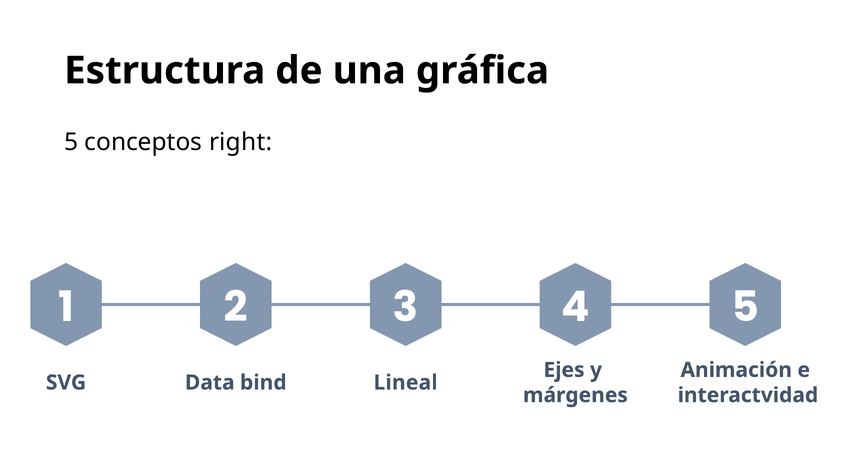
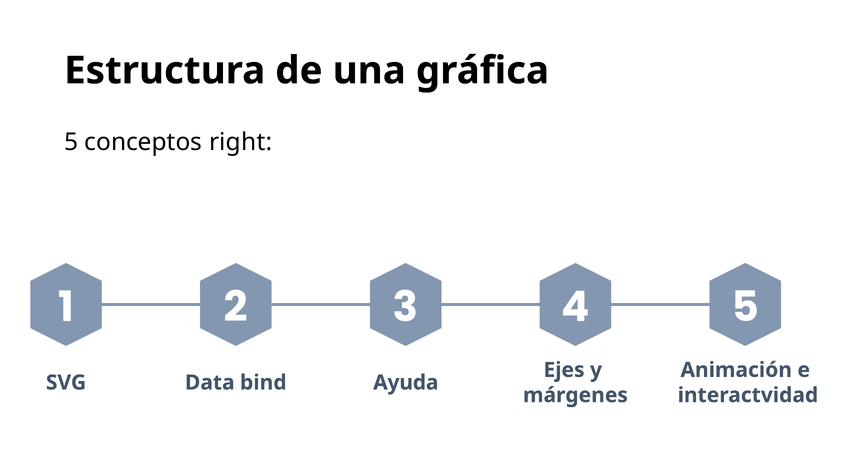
Lineal: Lineal -> Ayuda
